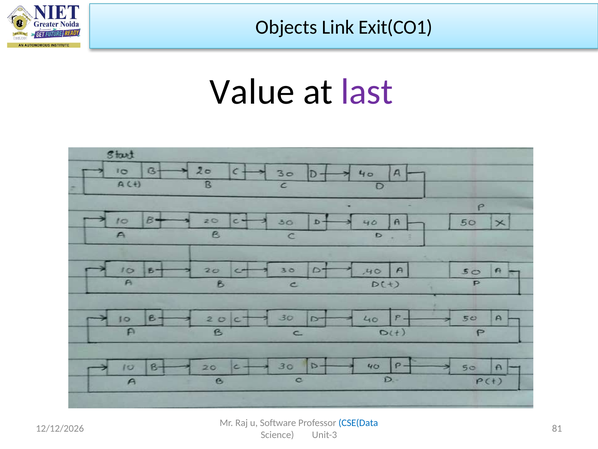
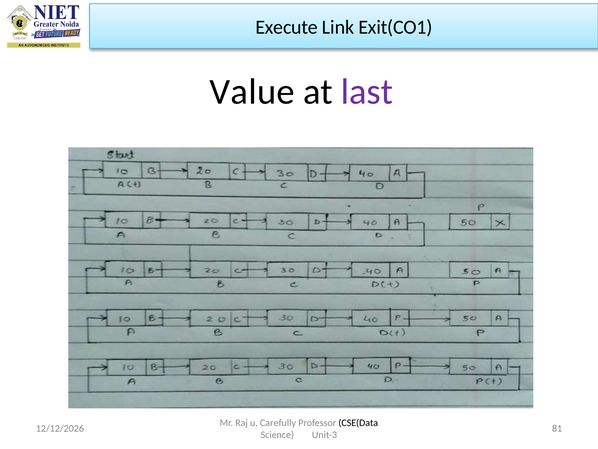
Objects: Objects -> Execute
Software: Software -> Carefully
CSE(Data colour: blue -> black
